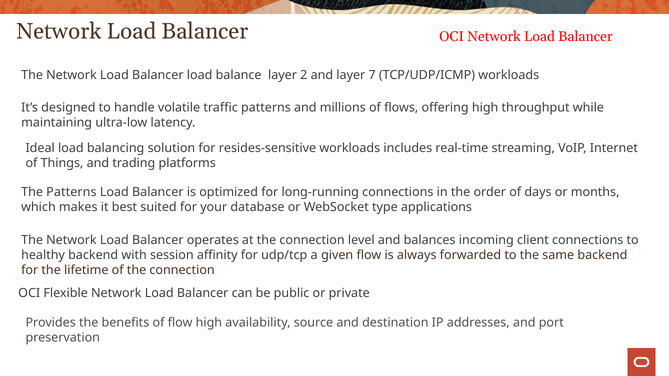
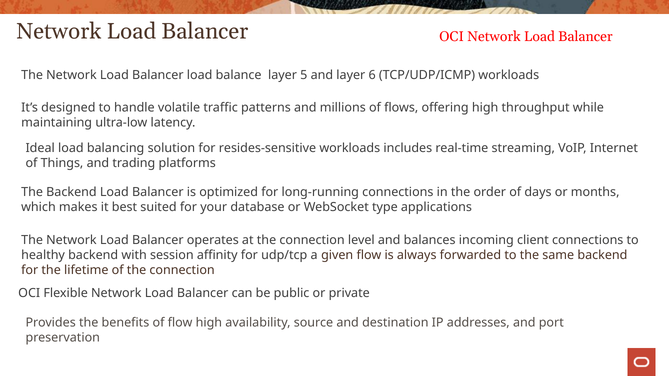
2: 2 -> 5
7: 7 -> 6
The Patterns: Patterns -> Backend
